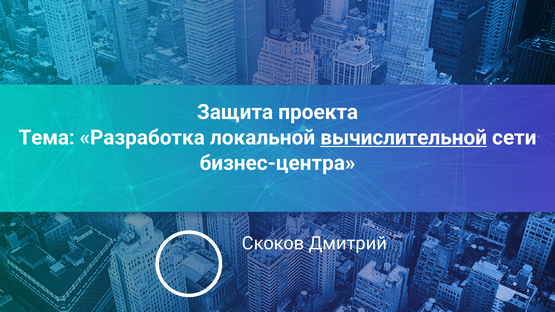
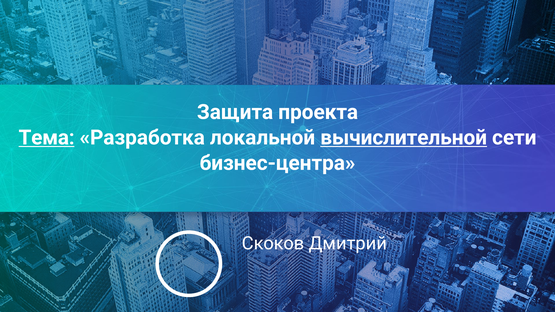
Тема underline: none -> present
